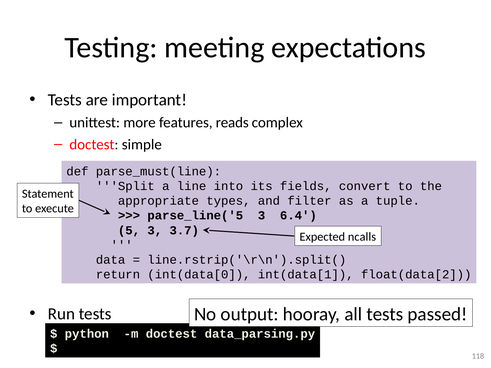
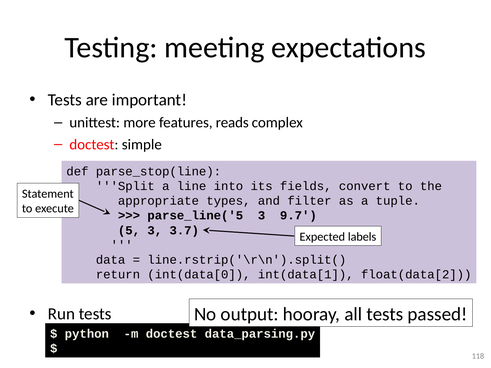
parse_must(line: parse_must(line -> parse_stop(line
6.4: 6.4 -> 9.7
ncalls: ncalls -> labels
